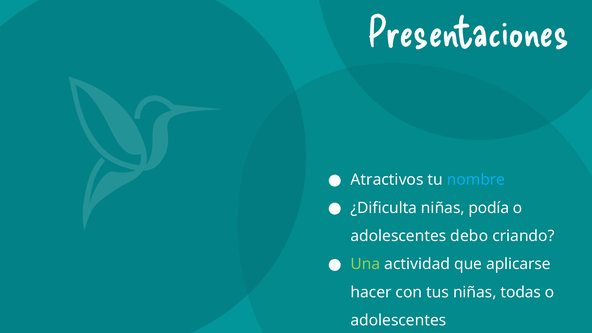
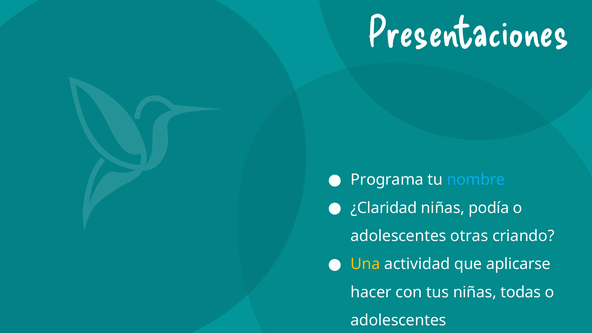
Atractivos: Atractivos -> Programa
¿Dificulta: ¿Dificulta -> ¿Claridad
debo: debo -> otras
Una colour: light green -> yellow
